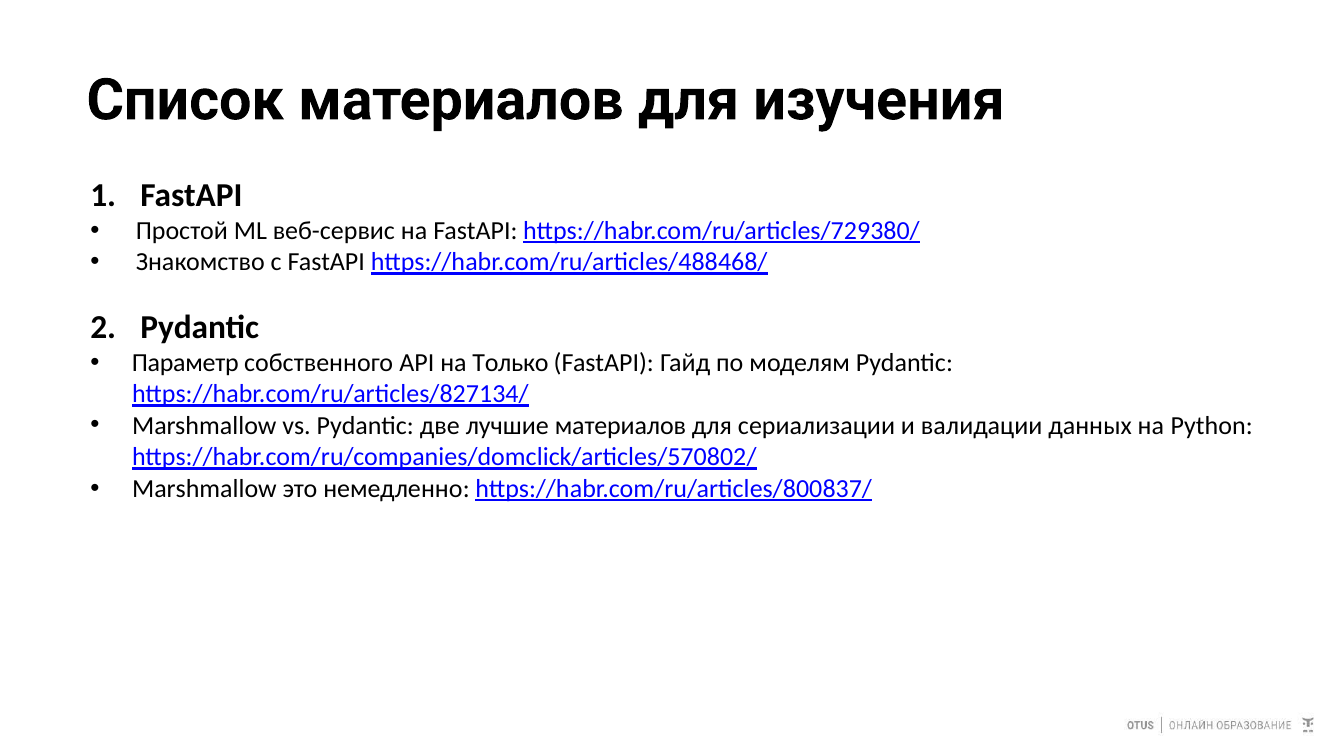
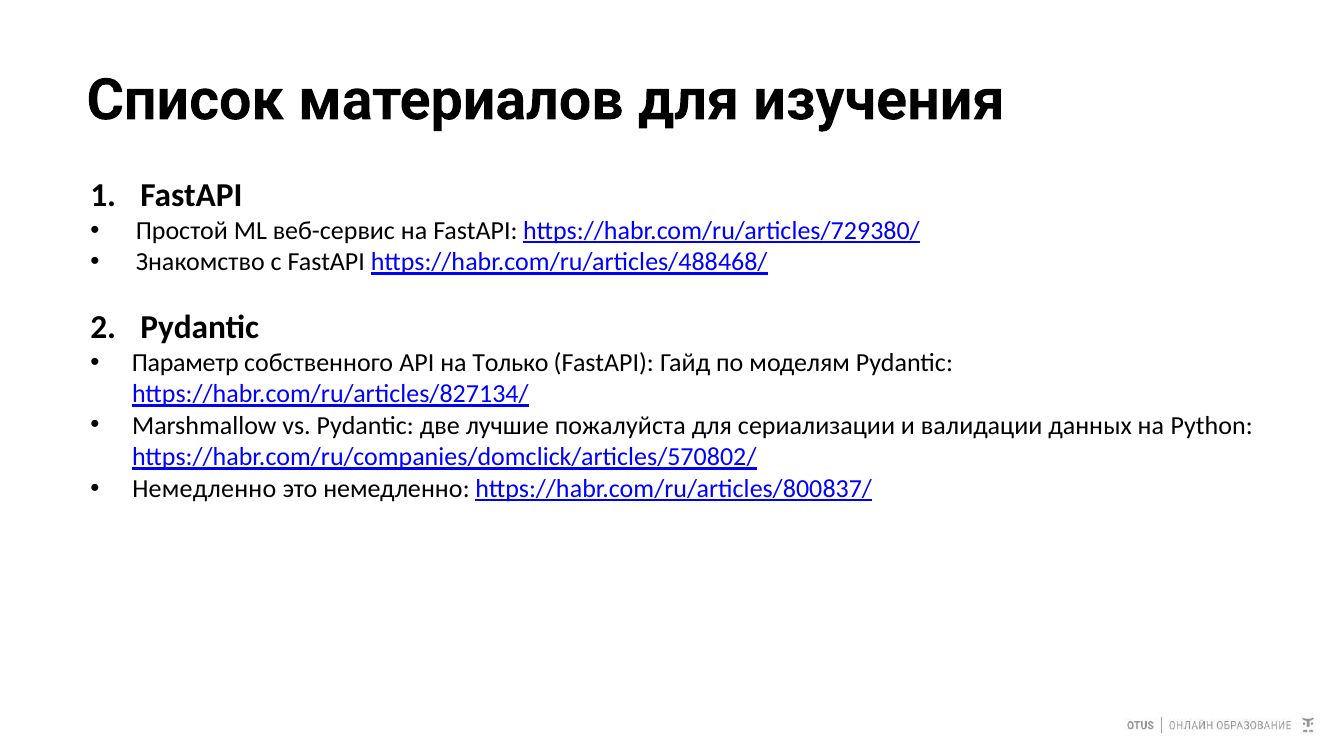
лучшие материалов: материалов -> пожалуйста
Marshmallow at (204, 488): Marshmallow -> Немедленно
